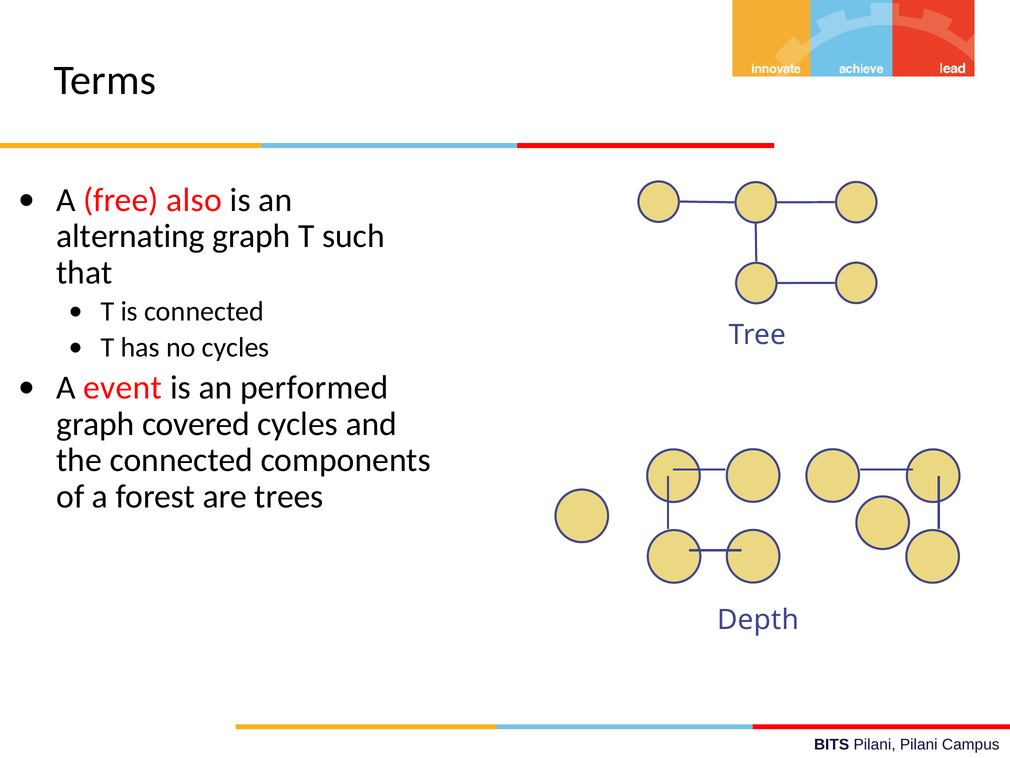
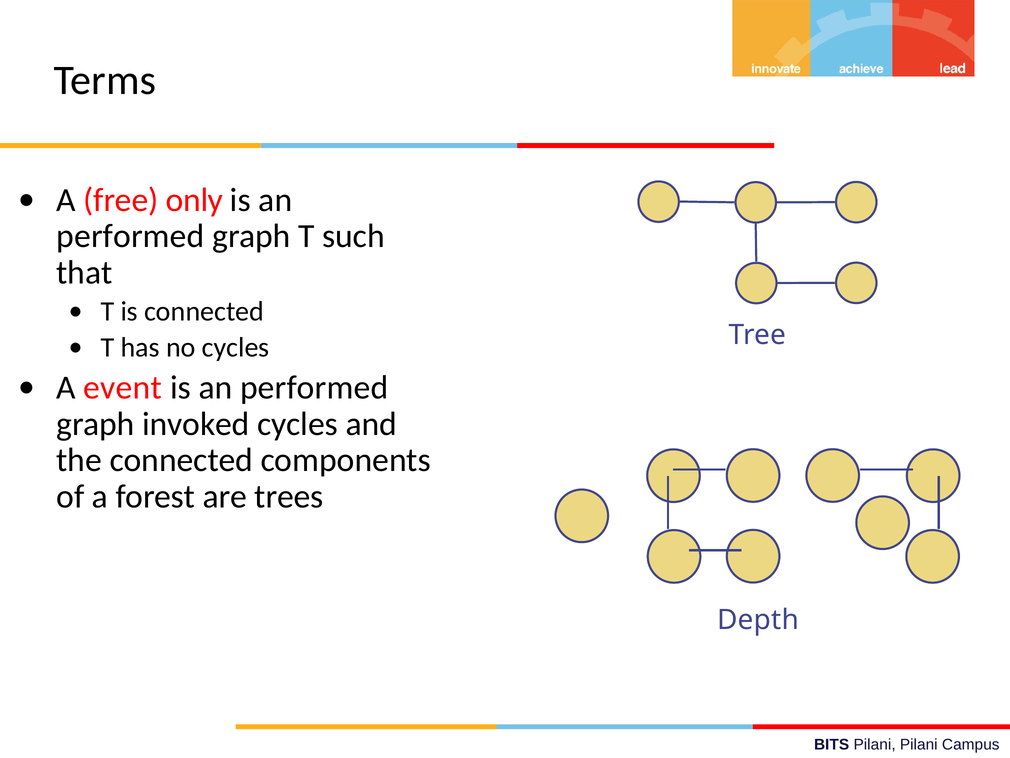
also: also -> only
alternating at (131, 236): alternating -> performed
covered: covered -> invoked
